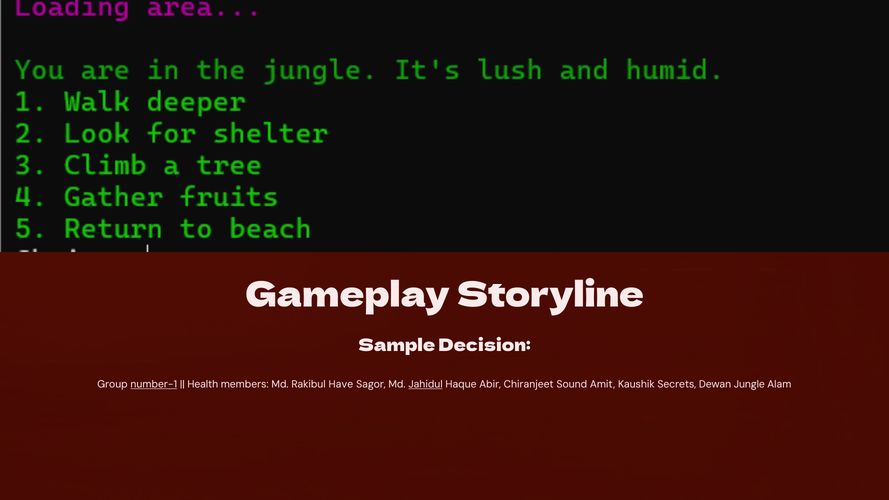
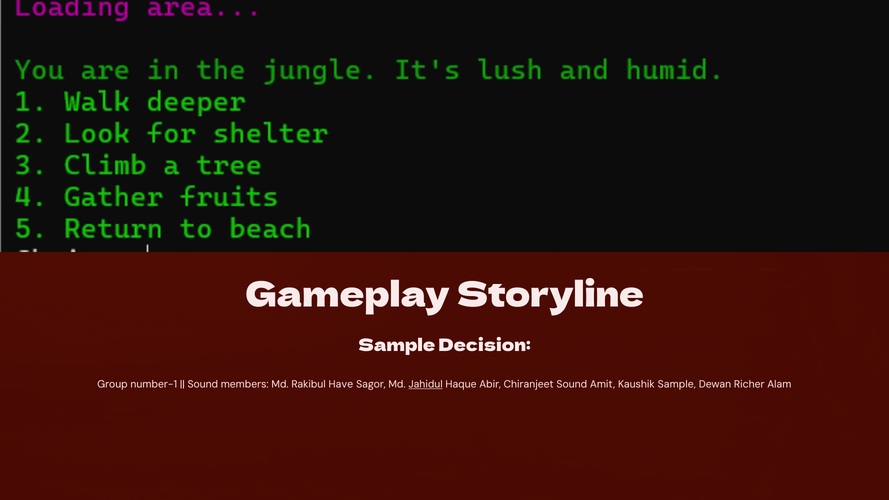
number-1 underline: present -> none
Health at (203, 384): Health -> Sound
Kaushik Secrets: Secrets -> Sample
Jungle: Jungle -> Richer
